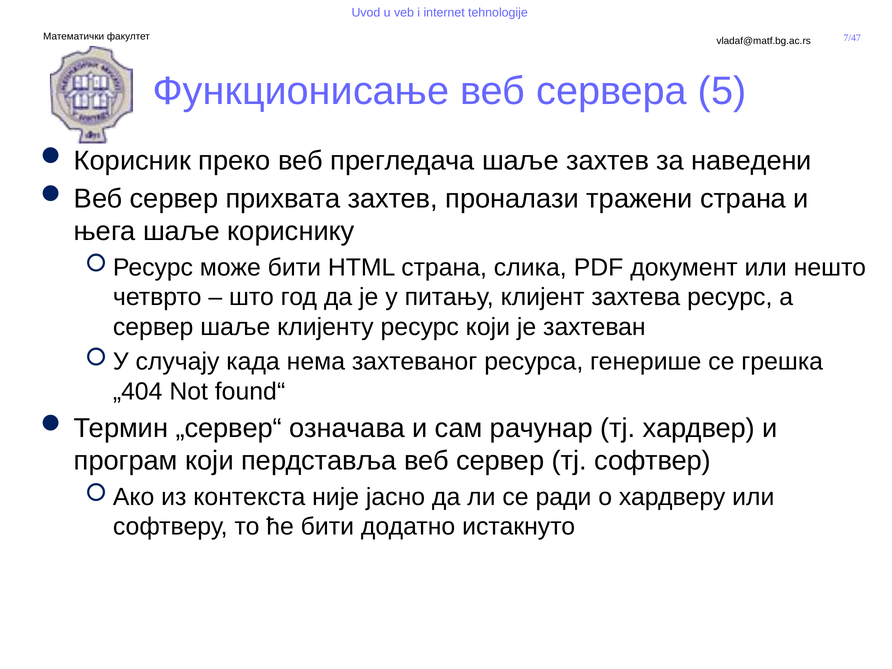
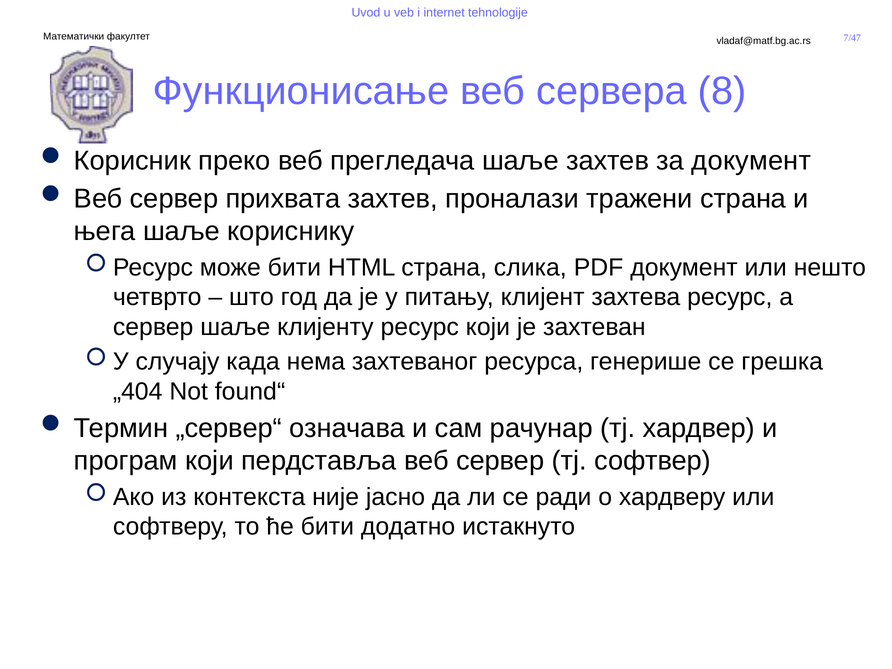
5: 5 -> 8
за наведени: наведени -> документ
